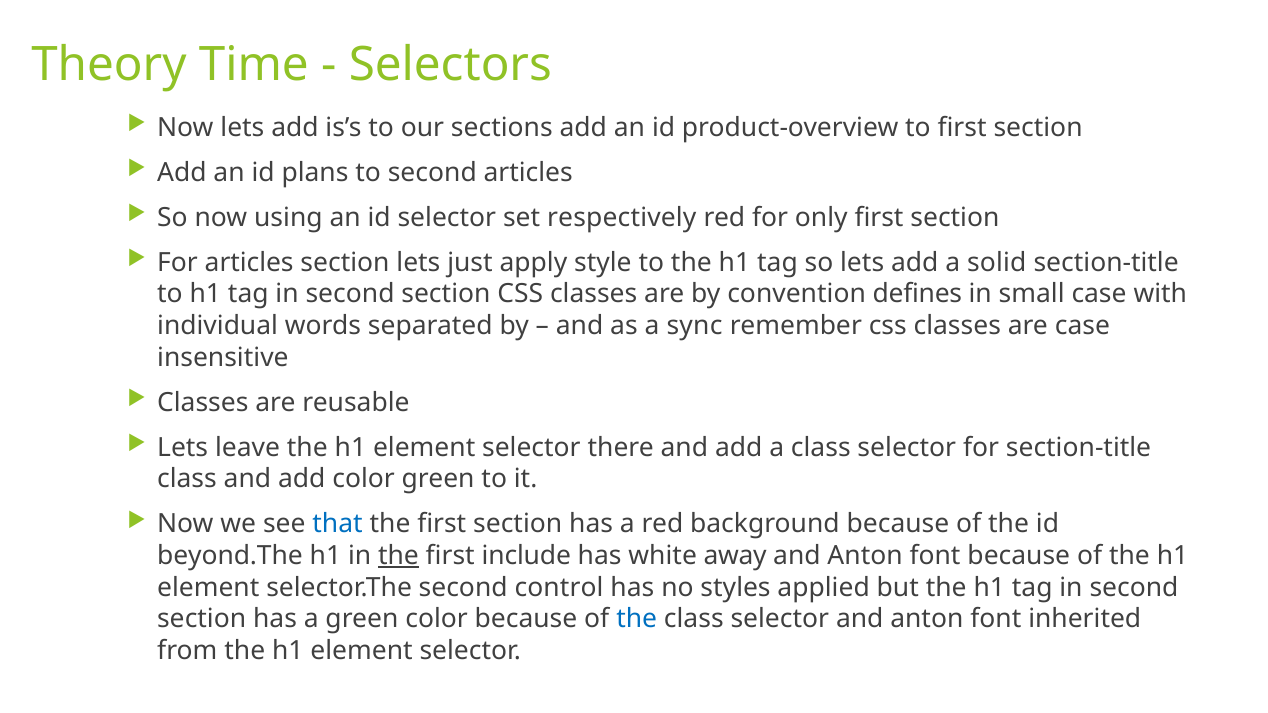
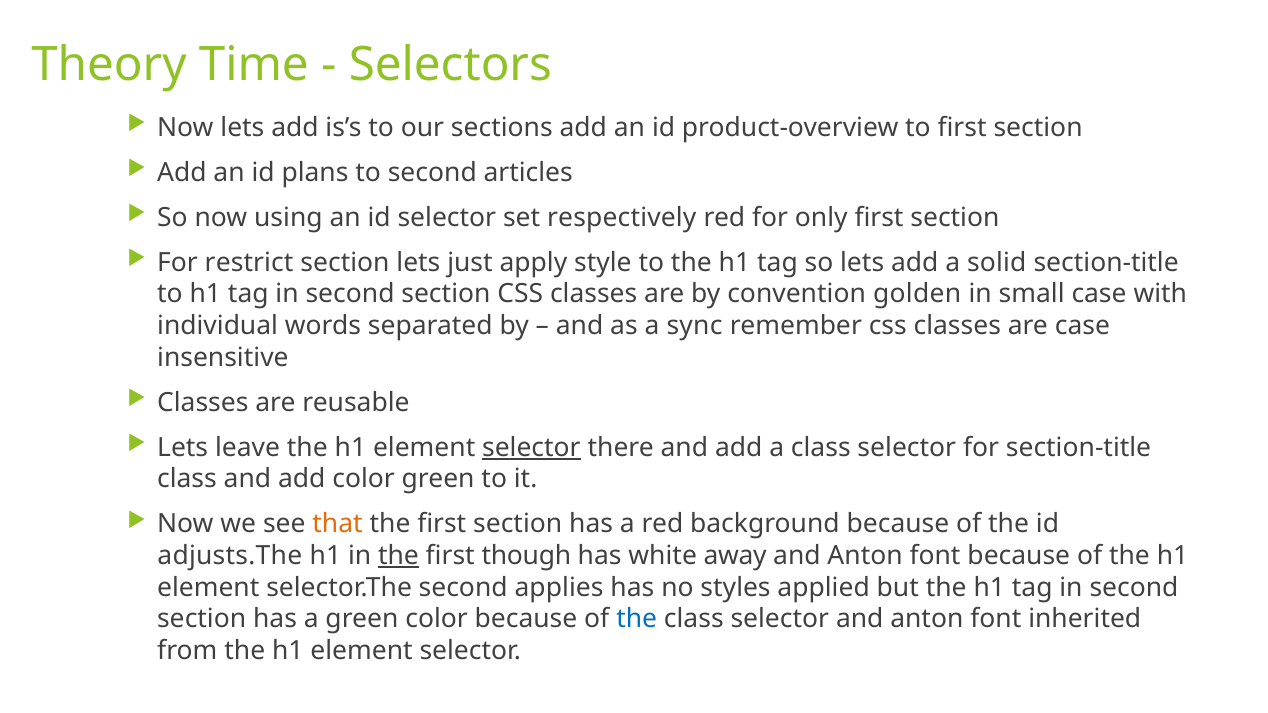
For articles: articles -> restrict
defines: defines -> golden
selector at (531, 448) underline: none -> present
that colour: blue -> orange
beyond.The: beyond.The -> adjusts.The
include: include -> though
control: control -> applies
